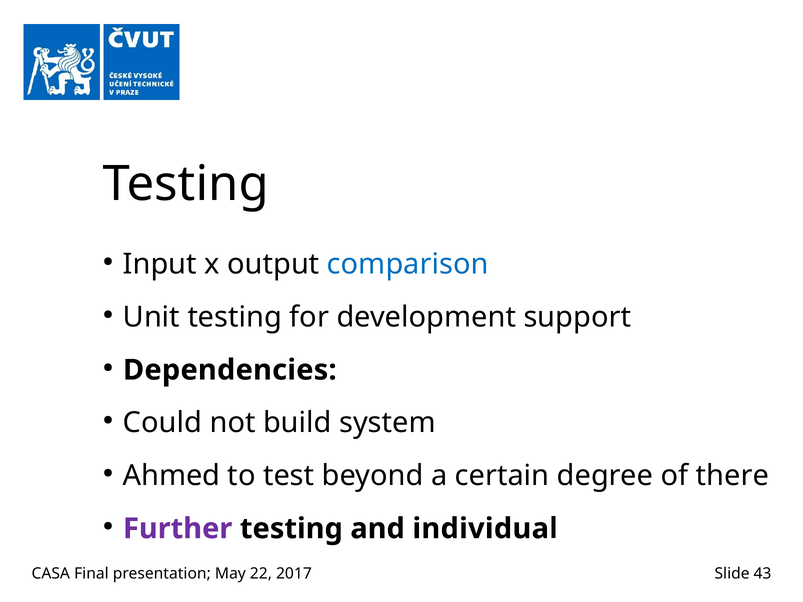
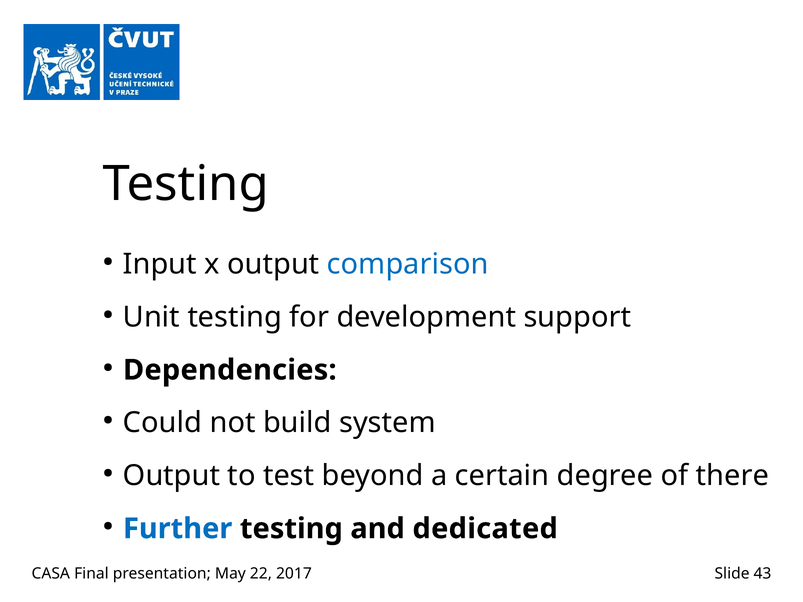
Ahmed at (172, 476): Ahmed -> Output
Further colour: purple -> blue
individual: individual -> dedicated
